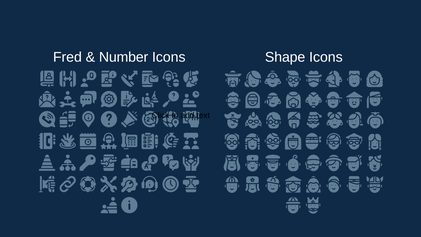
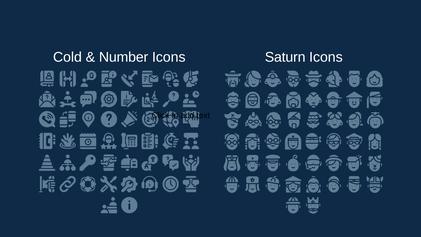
Fred: Fred -> Cold
Shape: Shape -> Saturn
